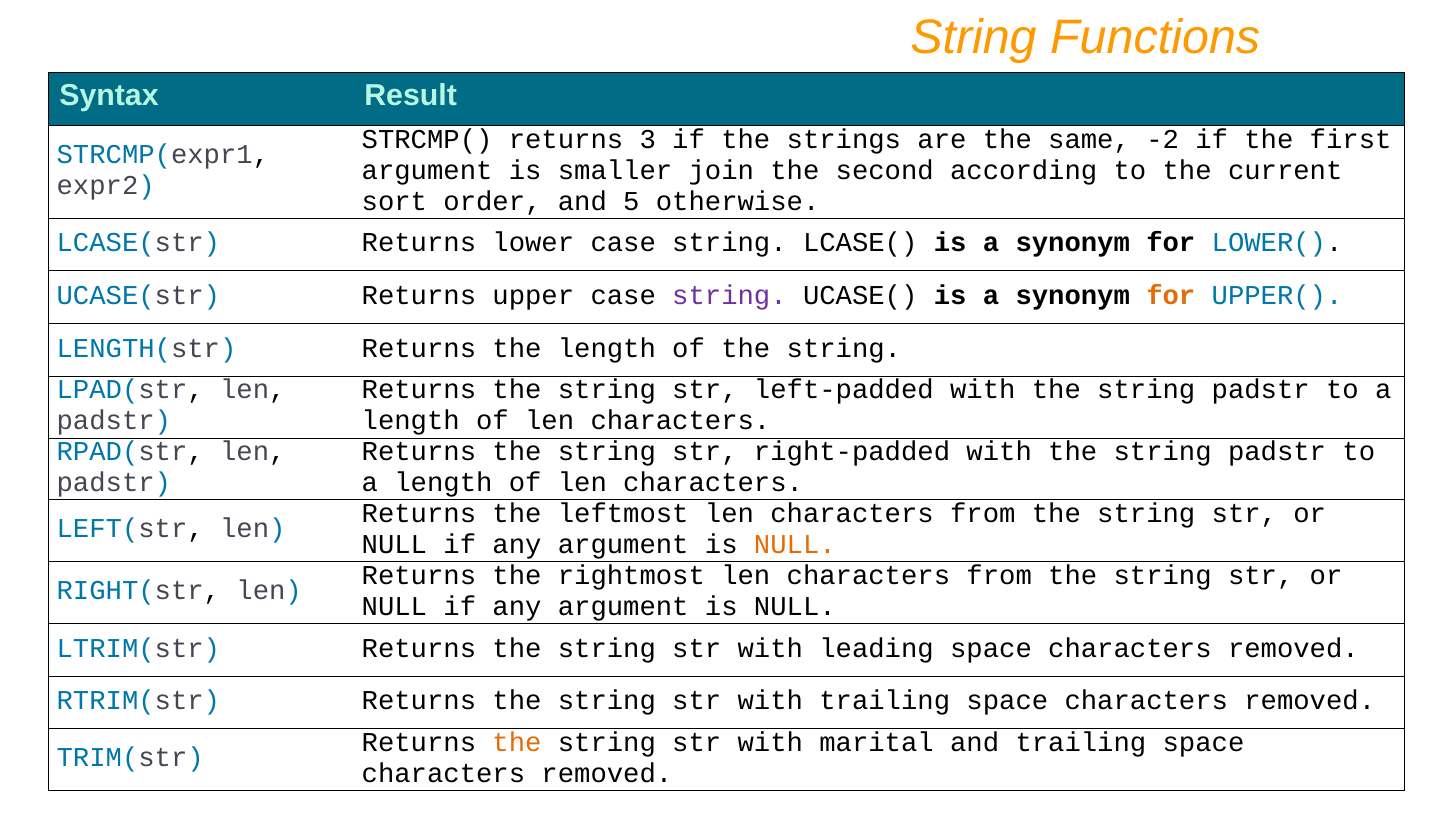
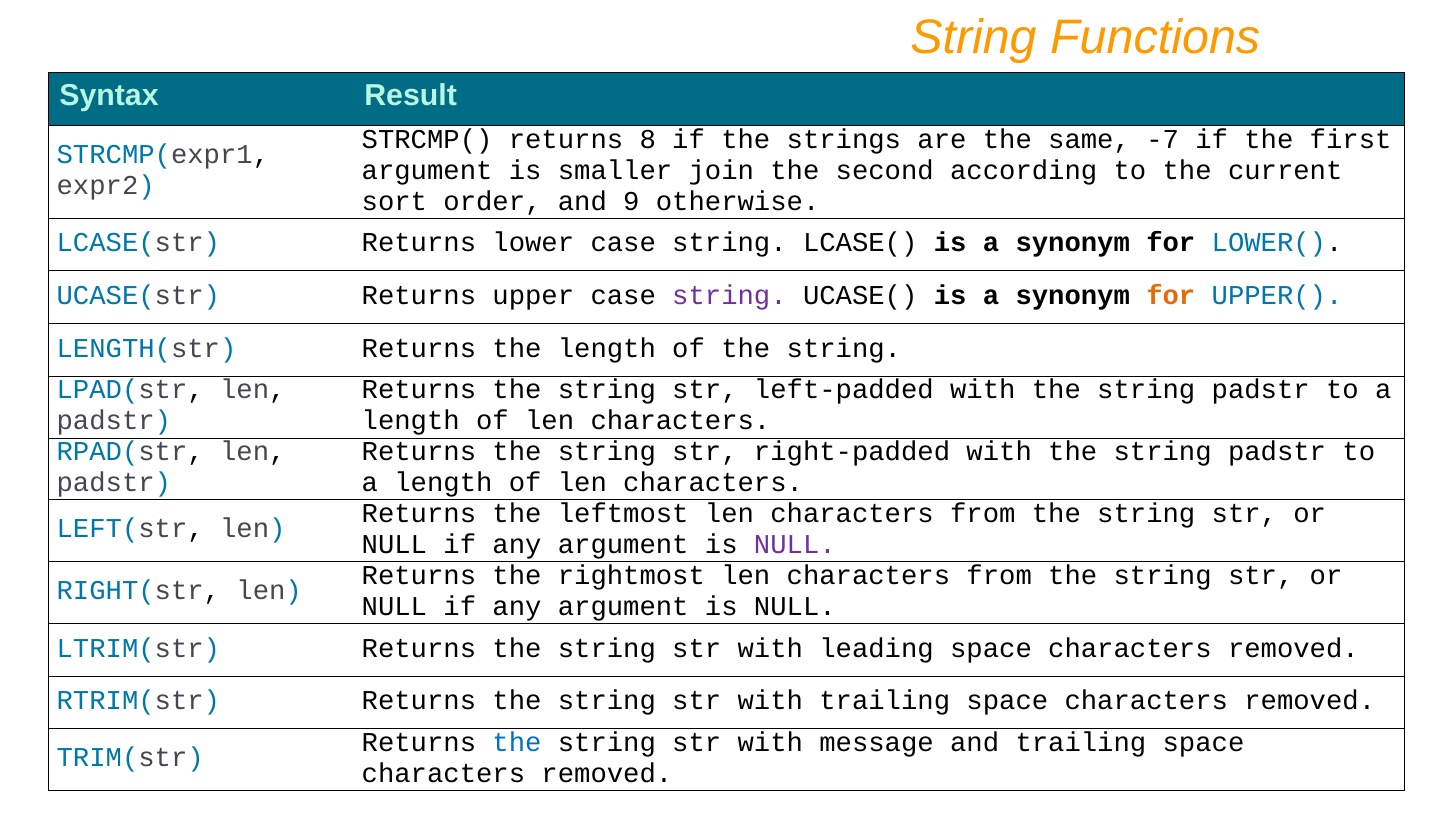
3: 3 -> 8
-2: -2 -> -7
5: 5 -> 9
NULL at (795, 545) colour: orange -> purple
the at (517, 743) colour: orange -> blue
marital: marital -> message
